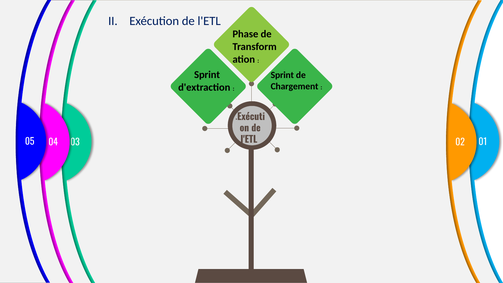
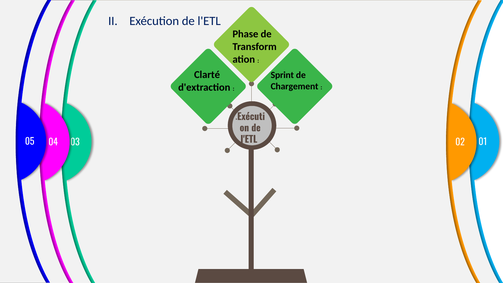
Sprint at (207, 75): Sprint -> Clarté
